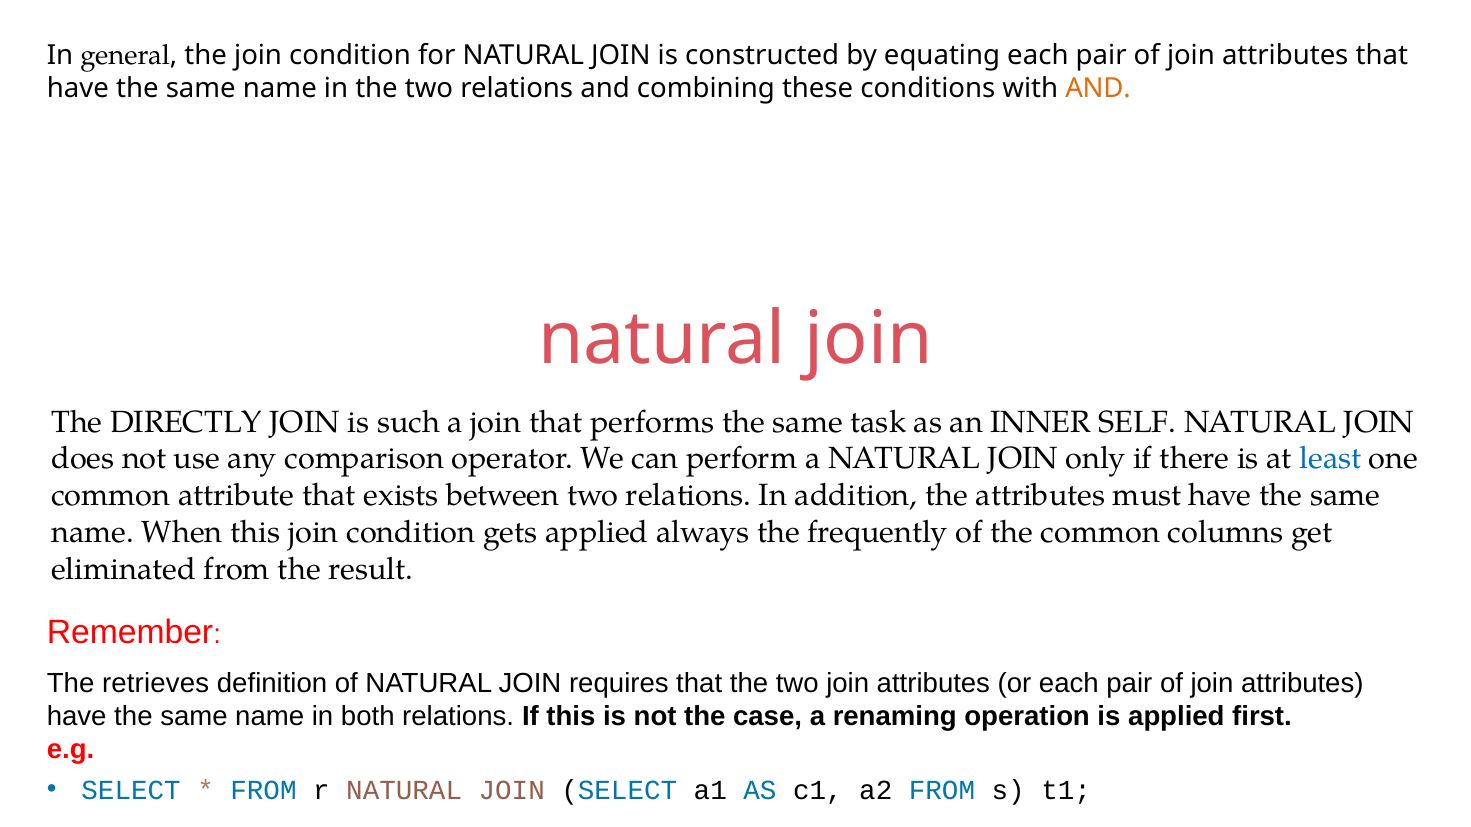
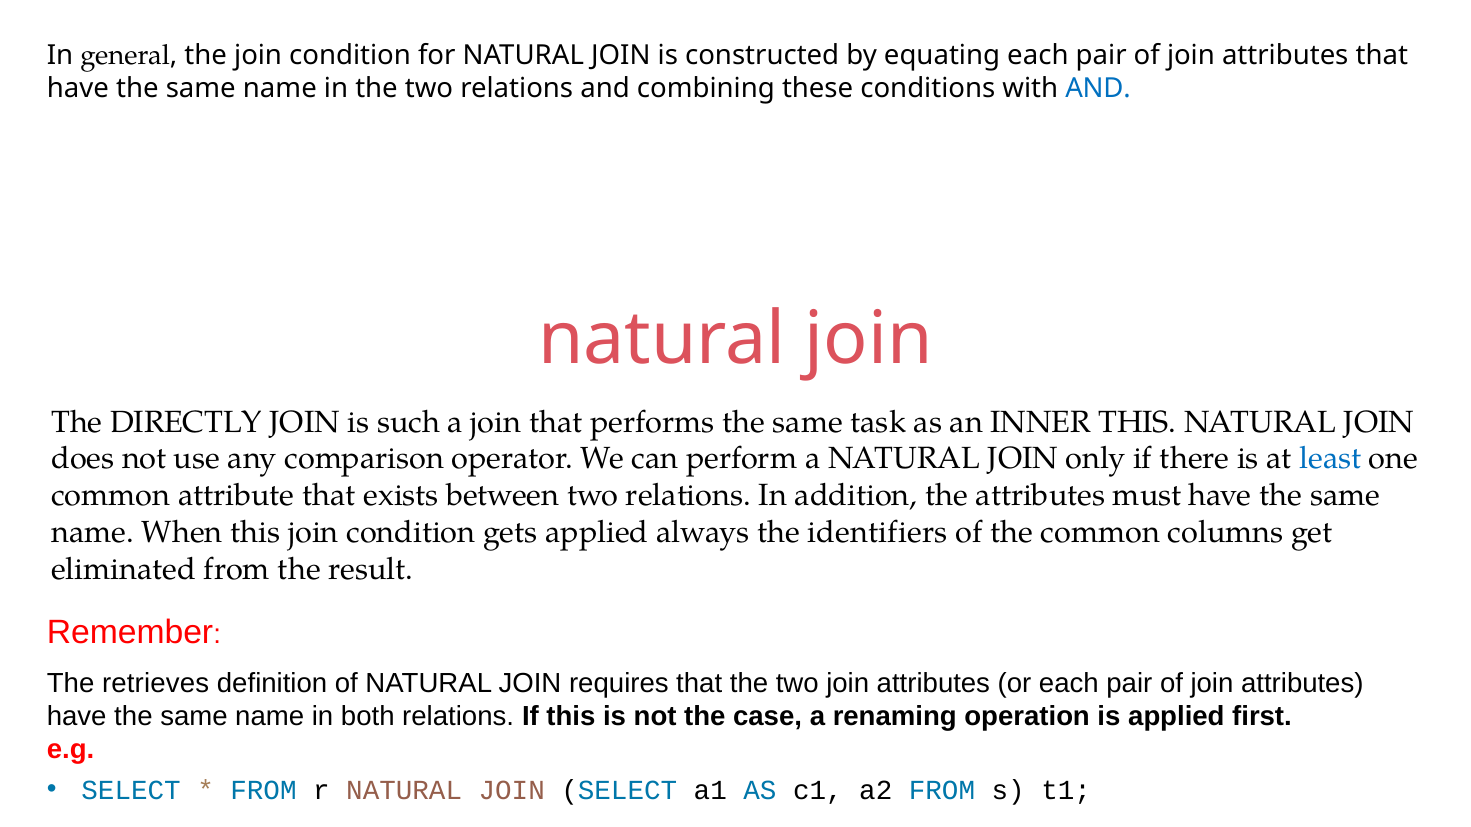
AND at (1098, 88) colour: orange -> blue
INNER SELF: SELF -> THIS
frequently: frequently -> identifiers
